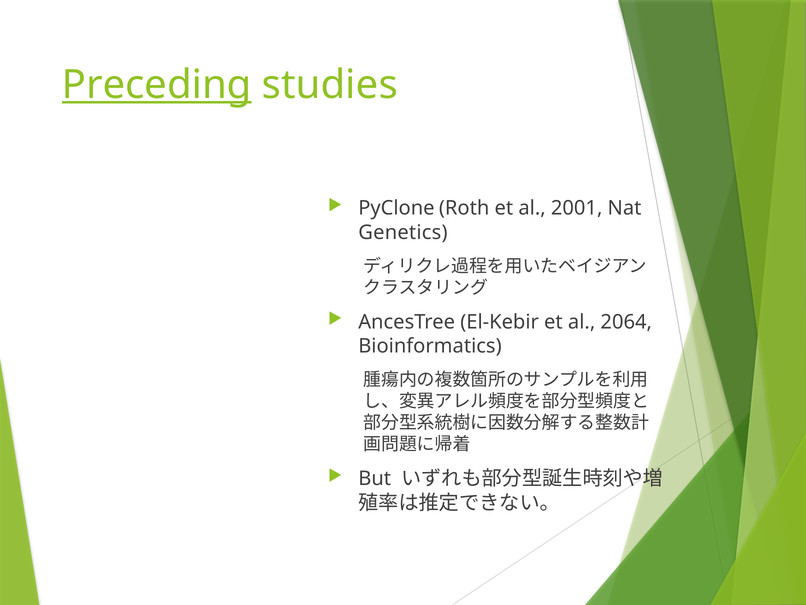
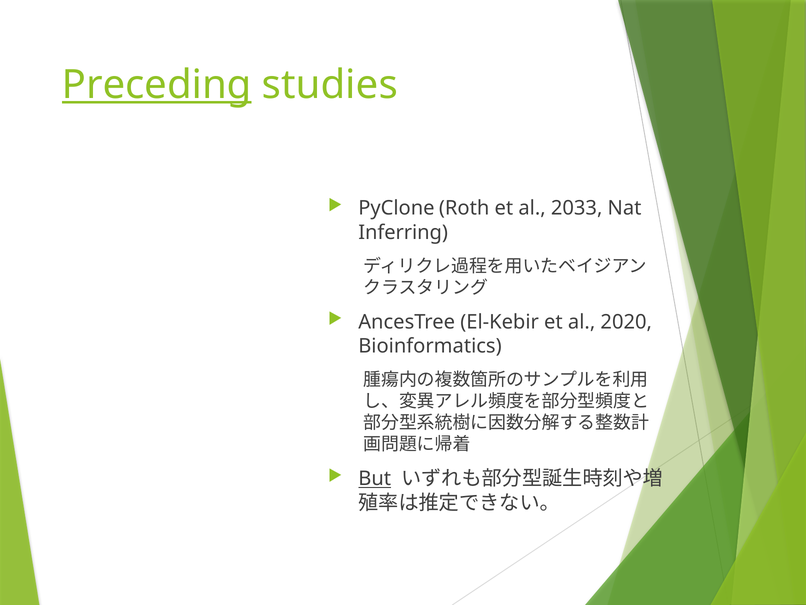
2001: 2001 -> 2033
Genetics: Genetics -> Inferring
2064: 2064 -> 2020
But underline: none -> present
